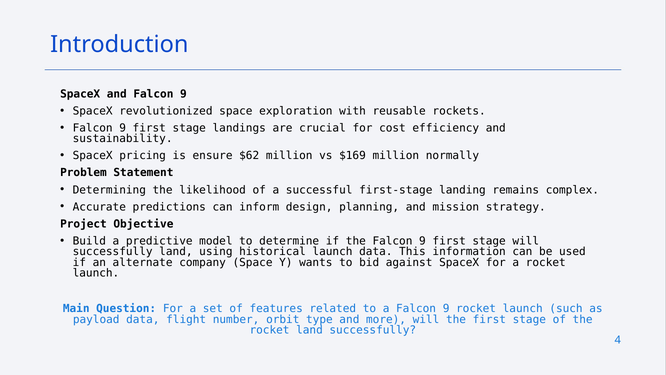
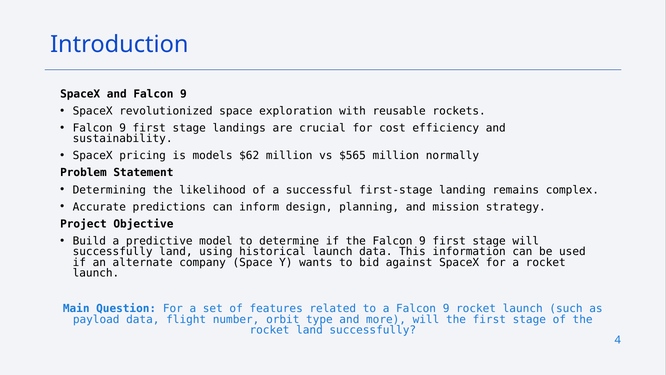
ensure: ensure -> models
$169: $169 -> $565
